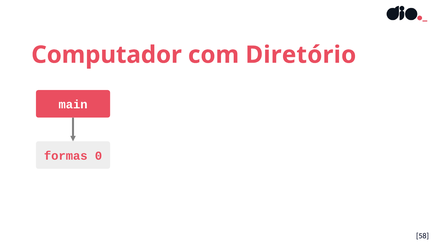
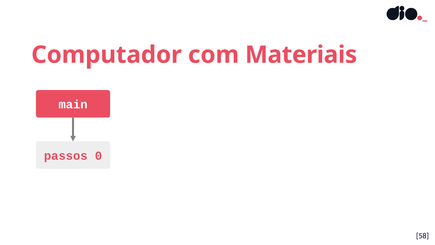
Diretório: Diretório -> Materiais
formas: formas -> passos
